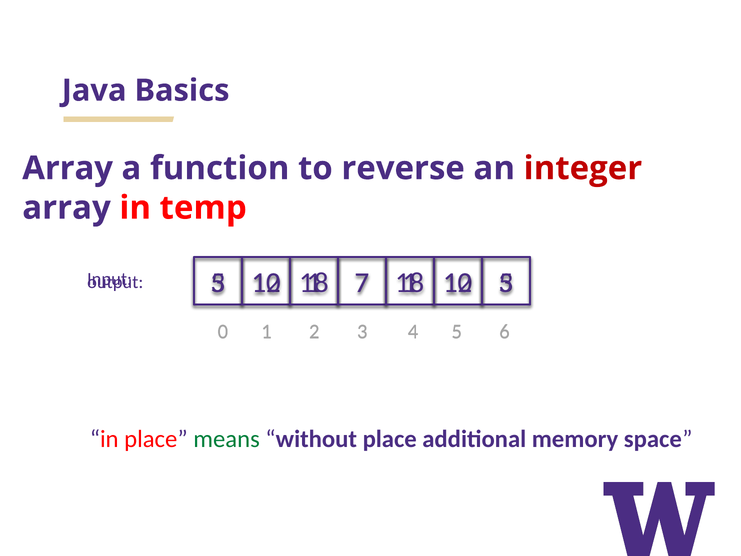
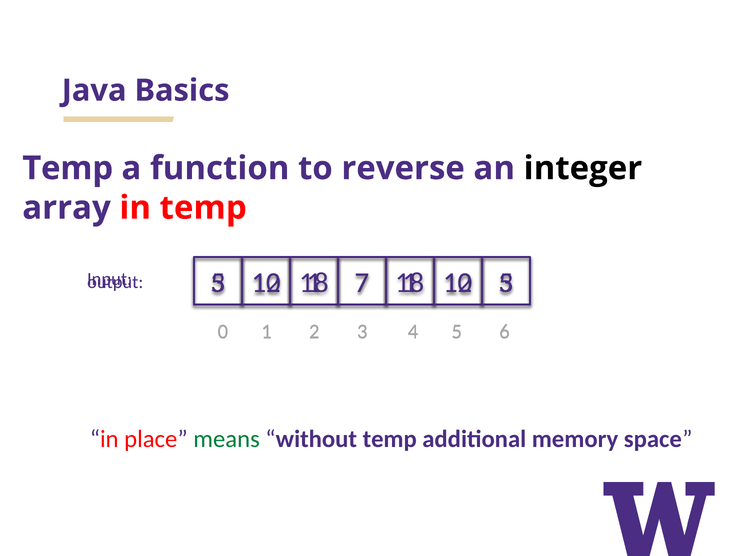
Array at (68, 168): Array -> Temp
integer colour: red -> black
without place: place -> temp
